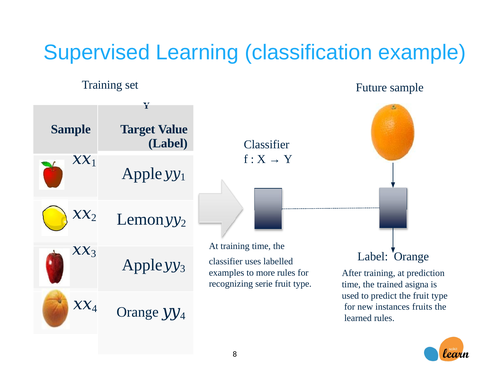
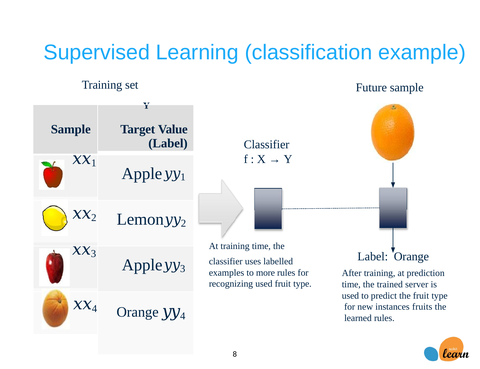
recognizing serie: serie -> used
asigna: asigna -> server
